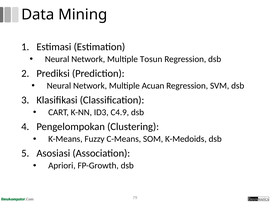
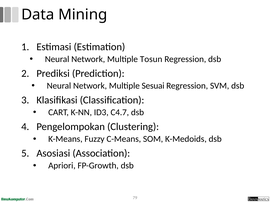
Acuan: Acuan -> Sesuai
C4.9: C4.9 -> C4.7
